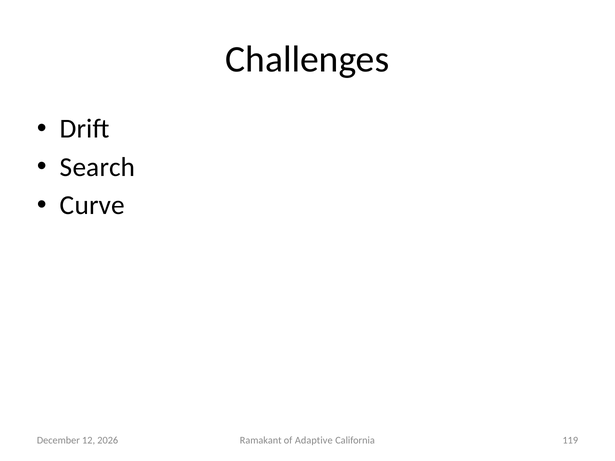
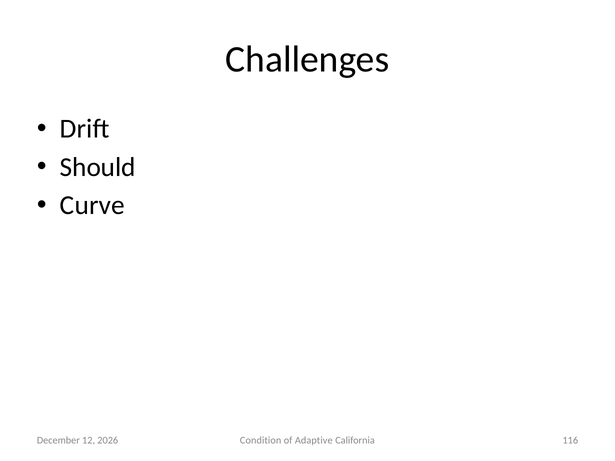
Search: Search -> Should
Ramakant: Ramakant -> Condition
119: 119 -> 116
